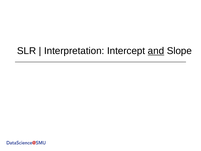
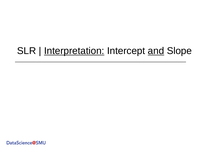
Interpretation underline: none -> present
